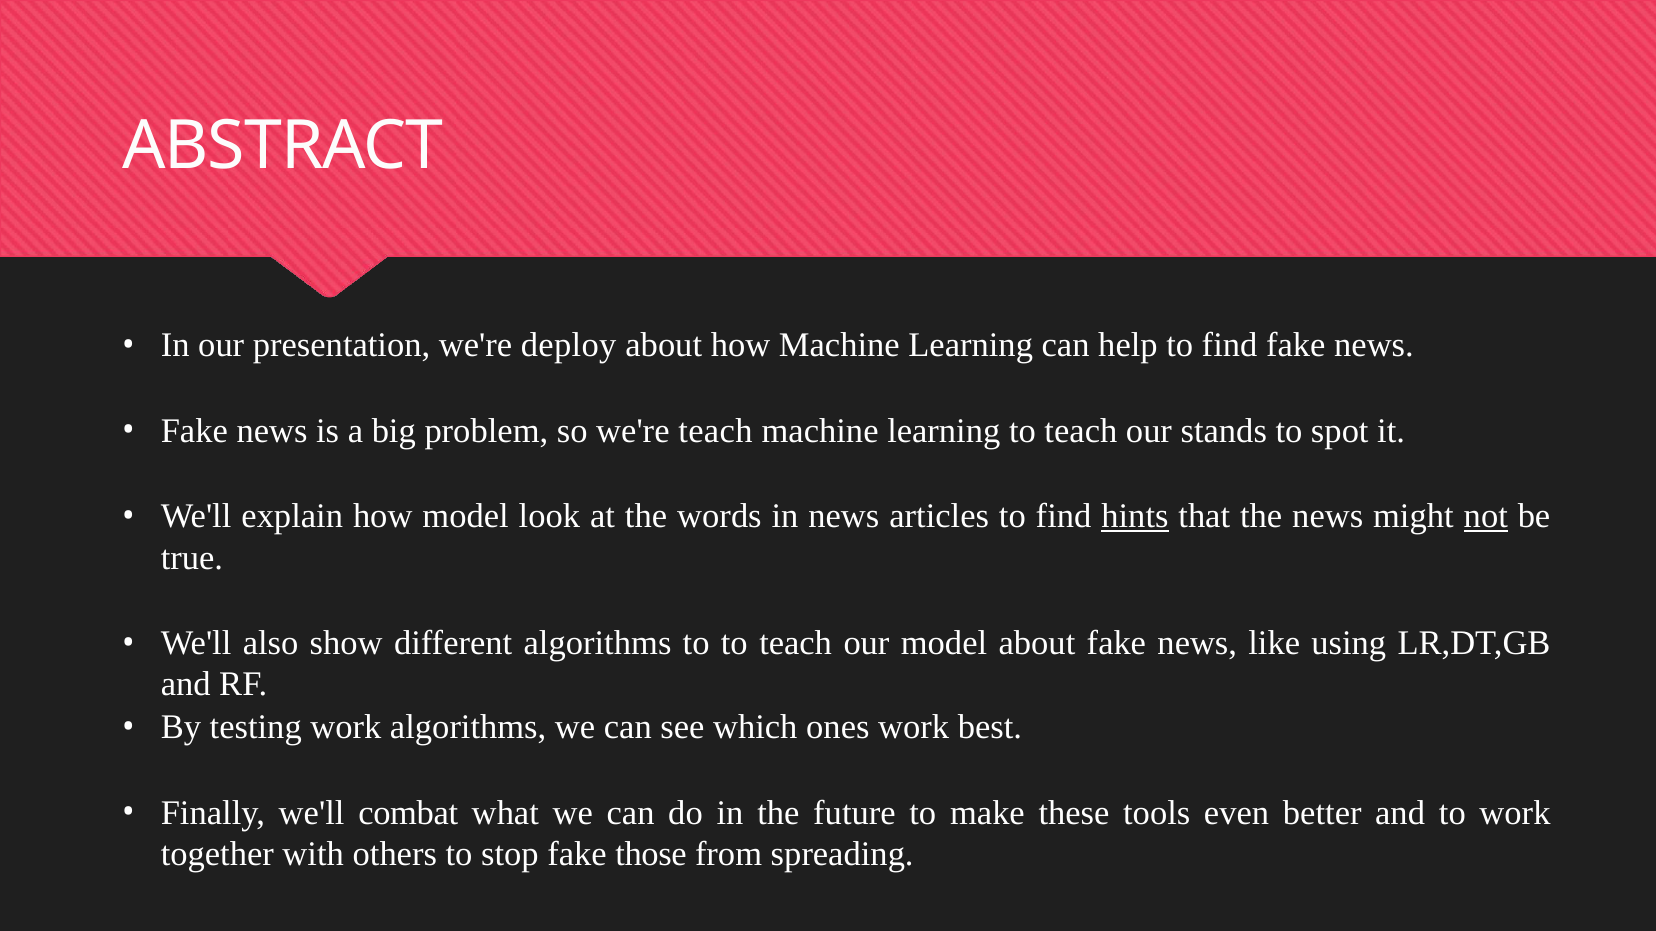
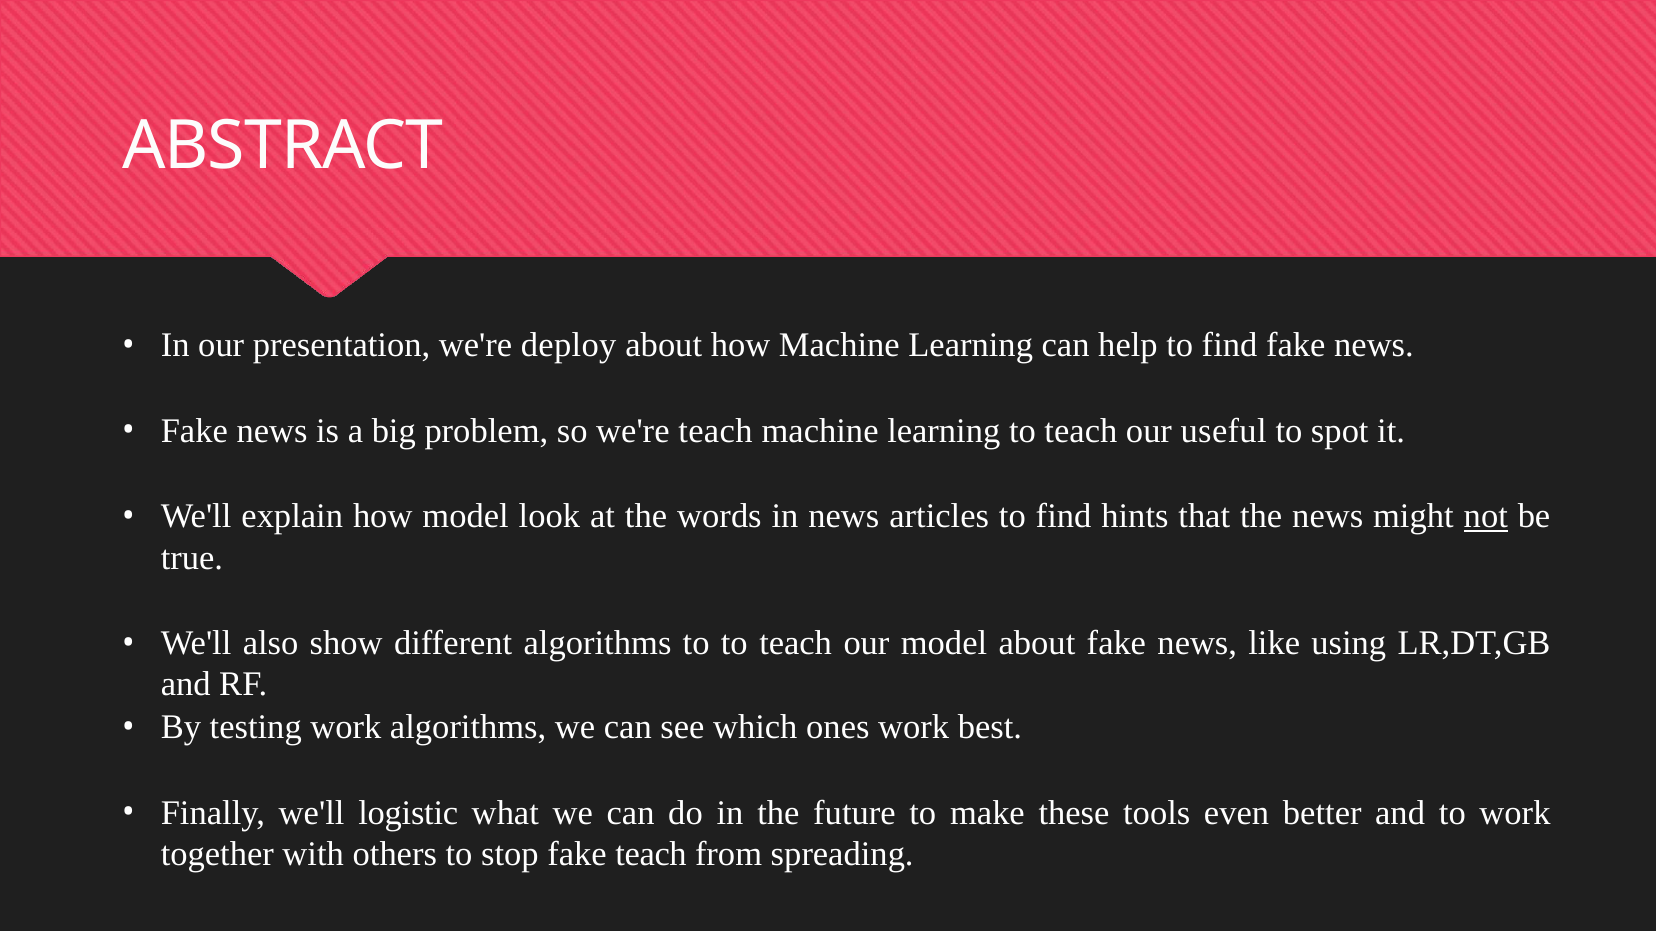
stands: stands -> useful
hints underline: present -> none
combat: combat -> logistic
fake those: those -> teach
